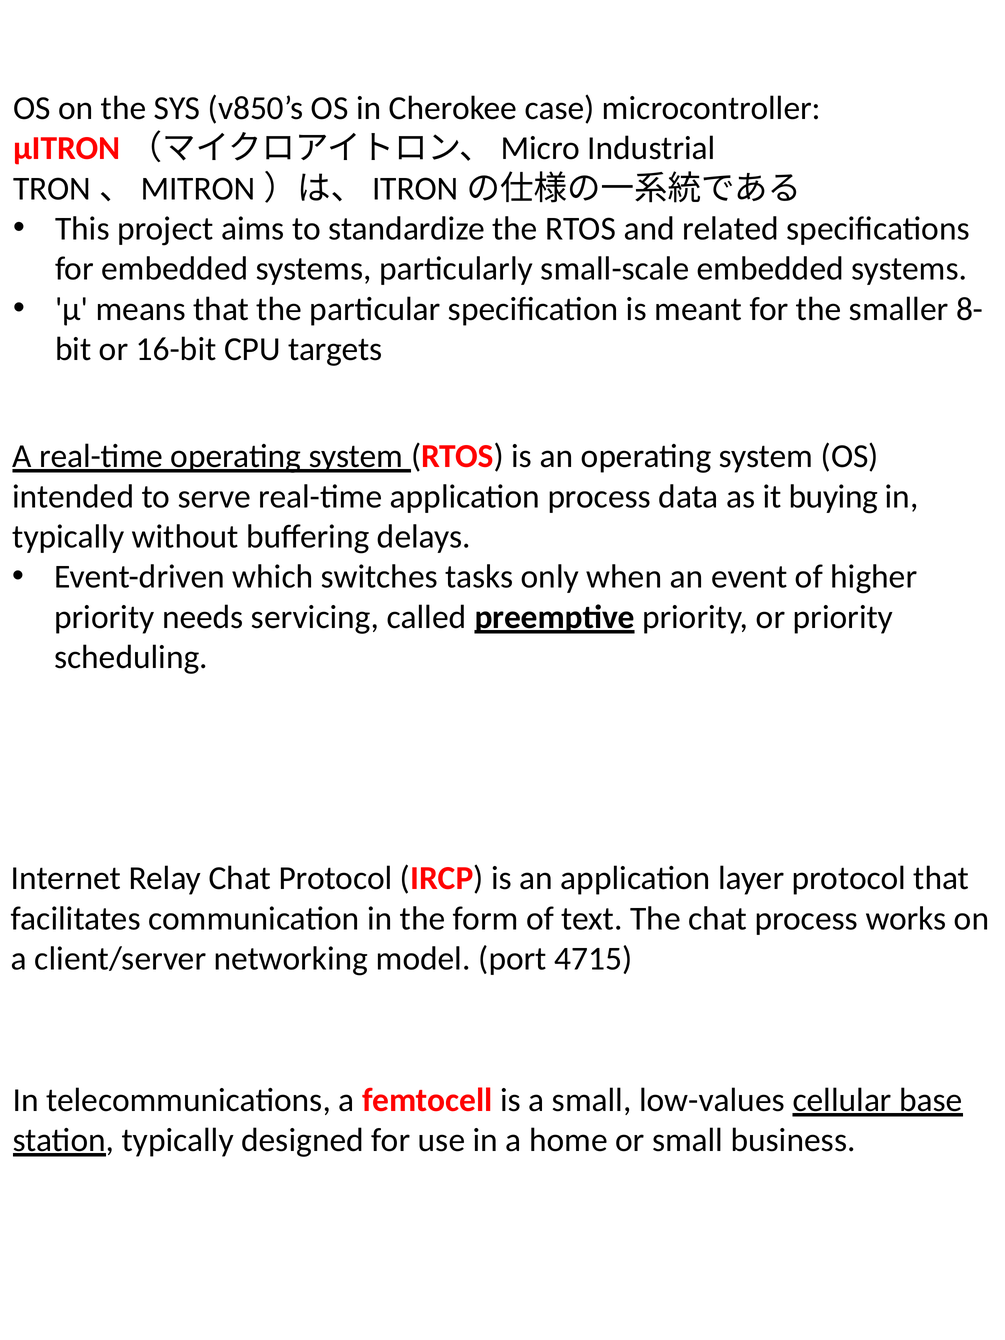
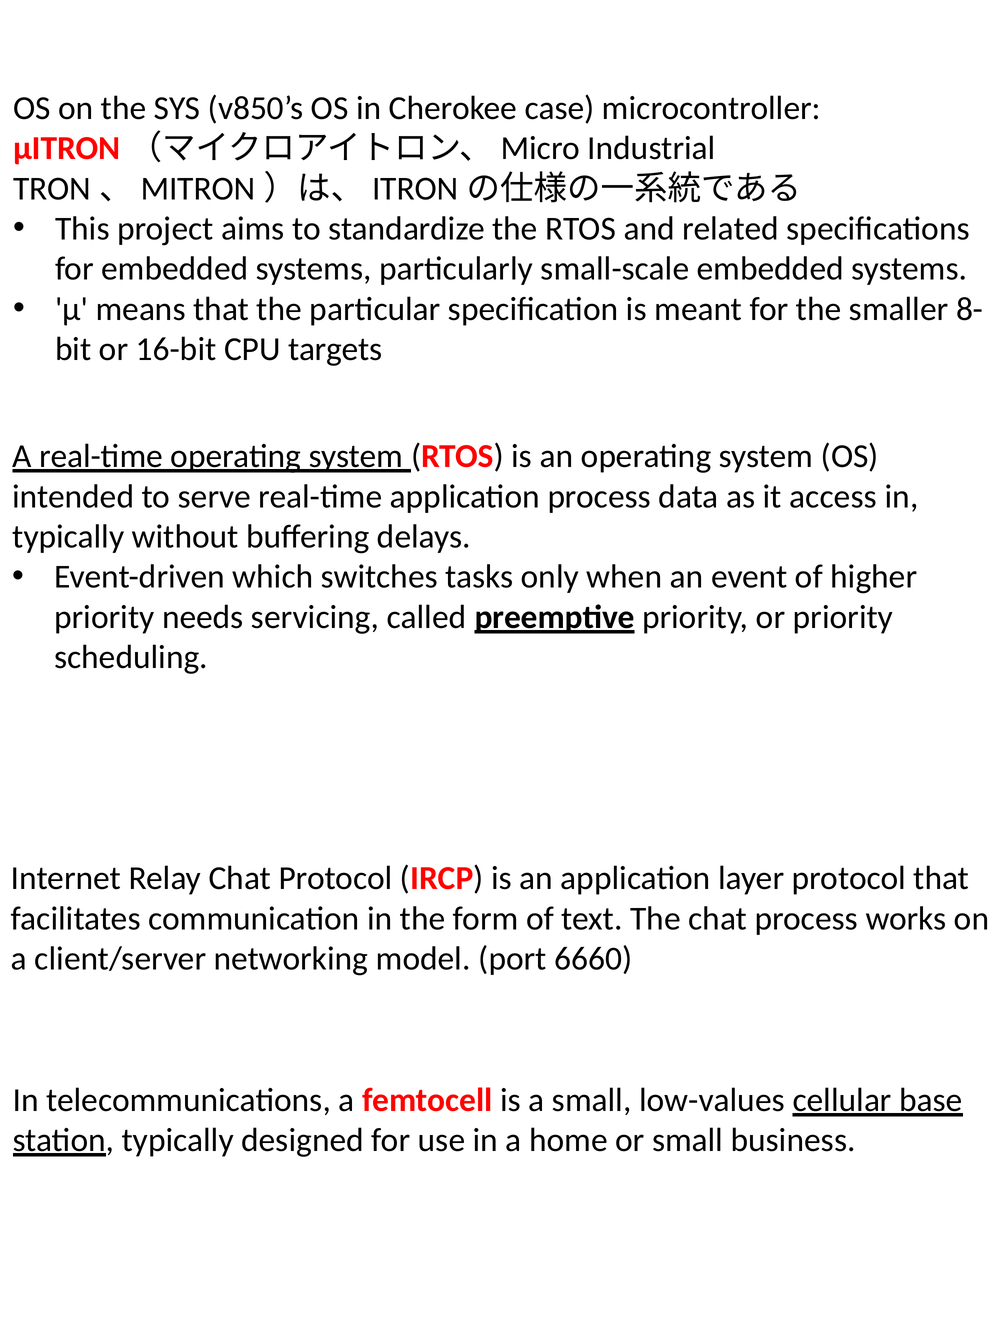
buying: buying -> access
4715: 4715 -> 6660
